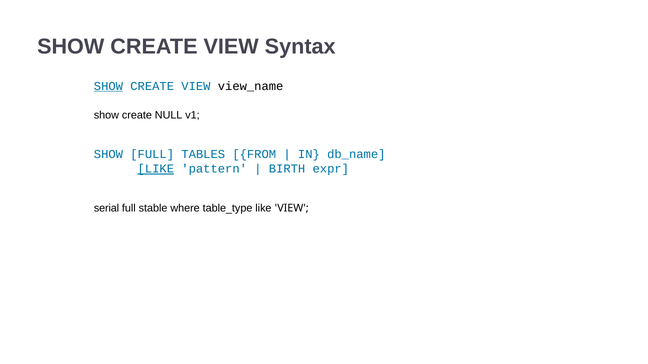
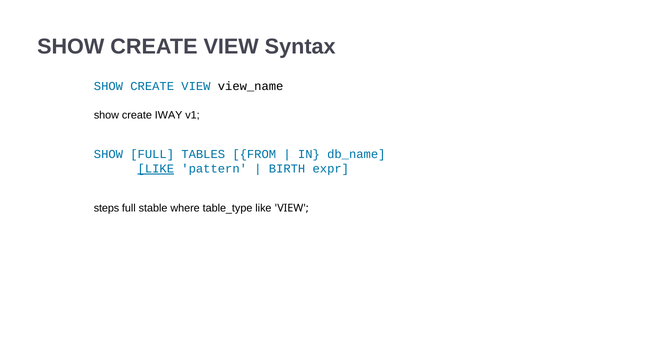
SHOW at (108, 86) underline: present -> none
NULL: NULL -> IWAY
serial: serial -> steps
